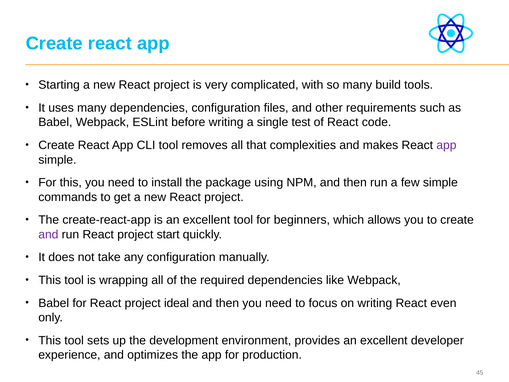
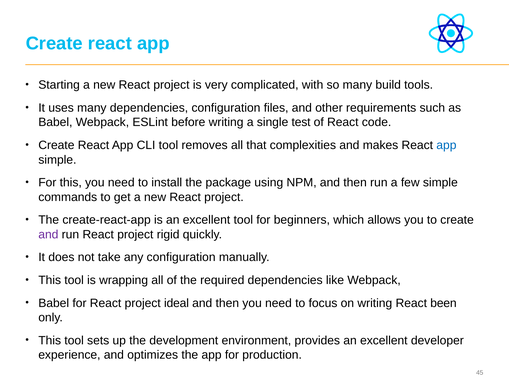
app at (446, 145) colour: purple -> blue
start: start -> rigid
even: even -> been
